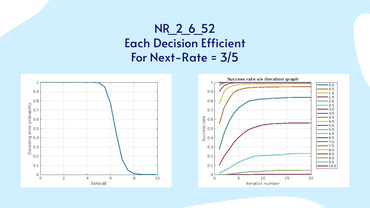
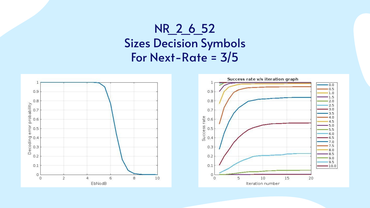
Each: Each -> Sizes
Efficient: Efficient -> Symbols
